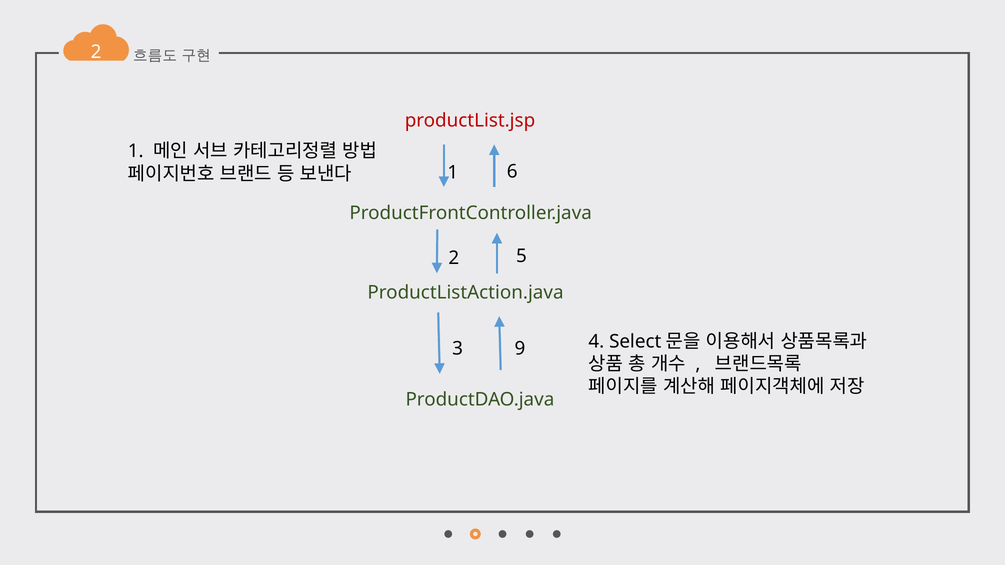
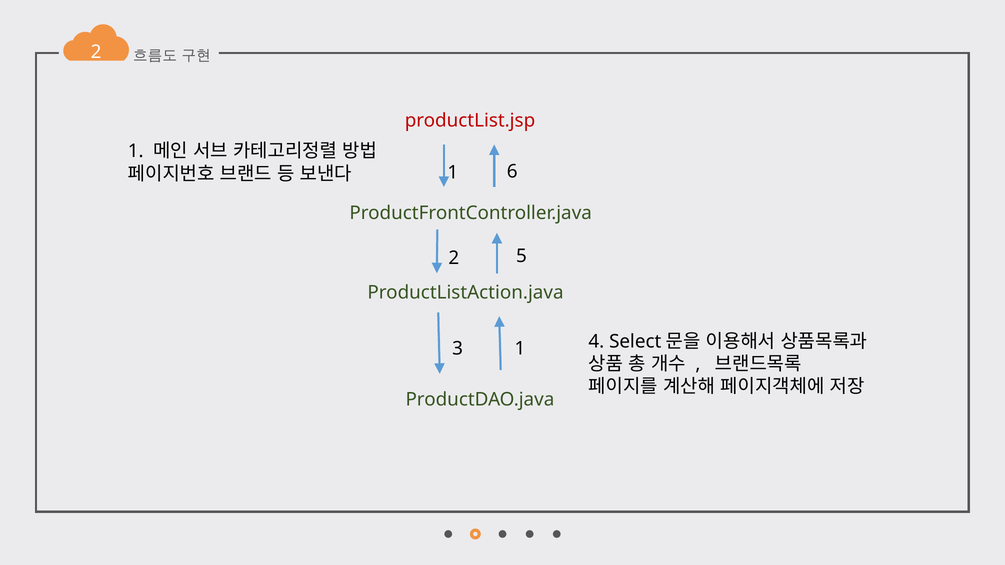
3 9: 9 -> 1
